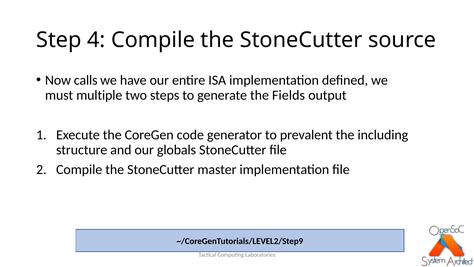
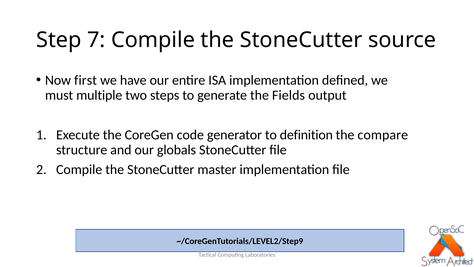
4: 4 -> 7
calls: calls -> first
prevalent: prevalent -> definition
including: including -> compare
